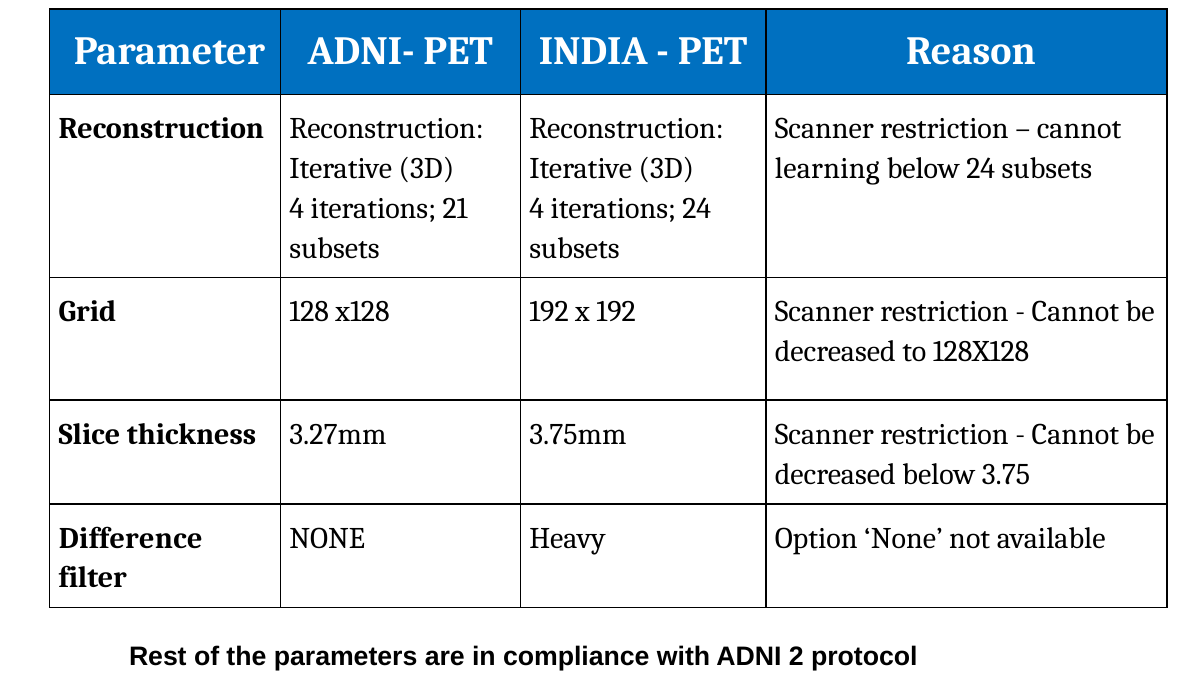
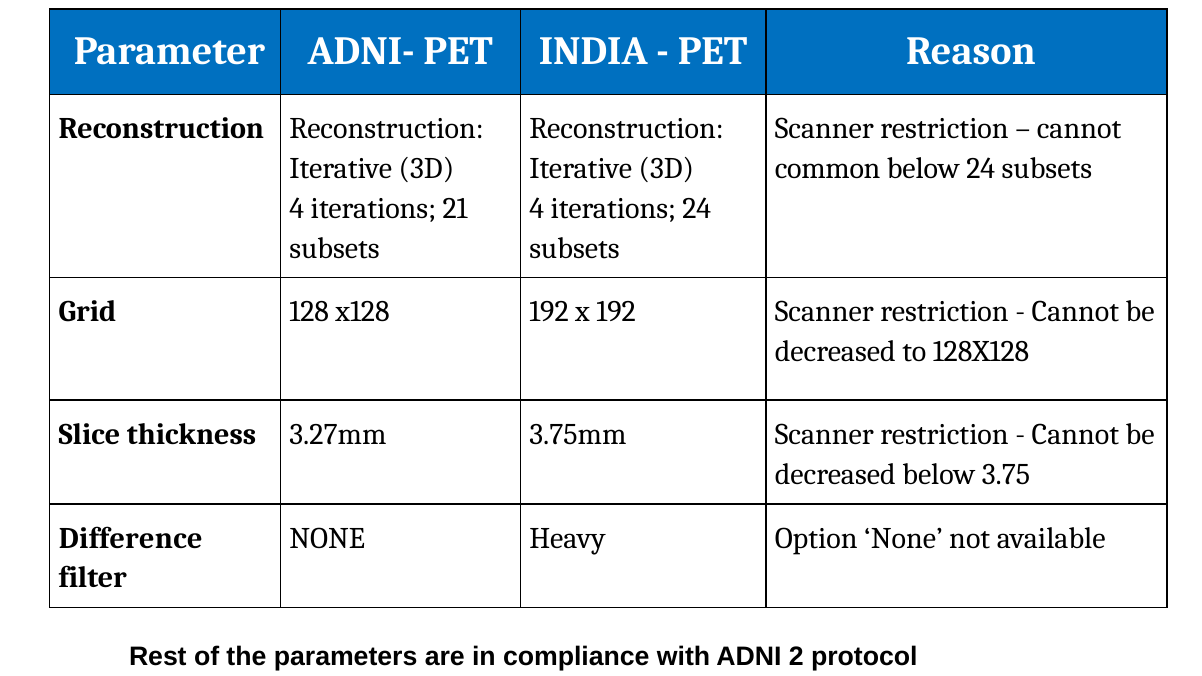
learning: learning -> common
